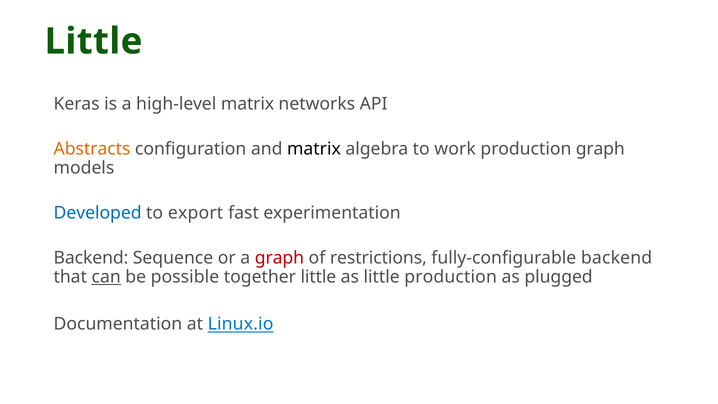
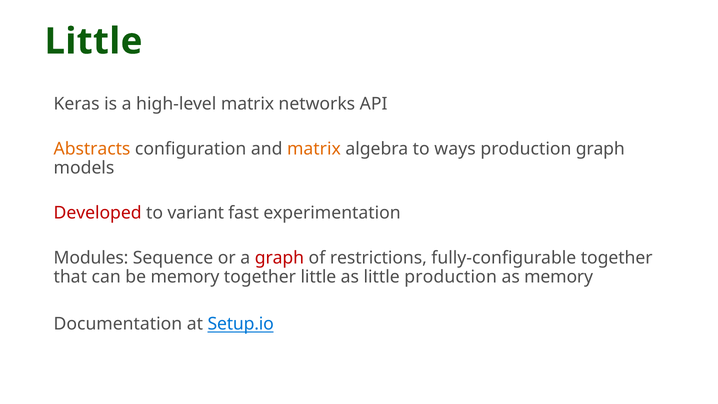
matrix at (314, 149) colour: black -> orange
work: work -> ways
Developed colour: blue -> red
export: export -> variant
Backend at (91, 258): Backend -> Modules
fully-configurable backend: backend -> together
can underline: present -> none
be possible: possible -> memory
as plugged: plugged -> memory
Linux.io: Linux.io -> Setup.io
